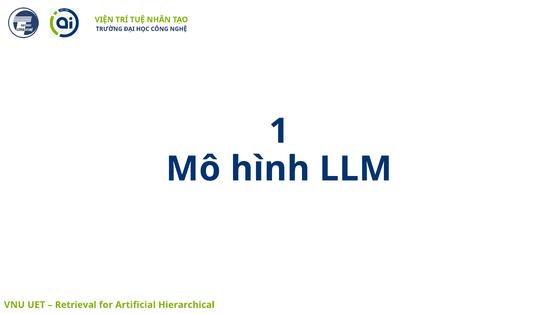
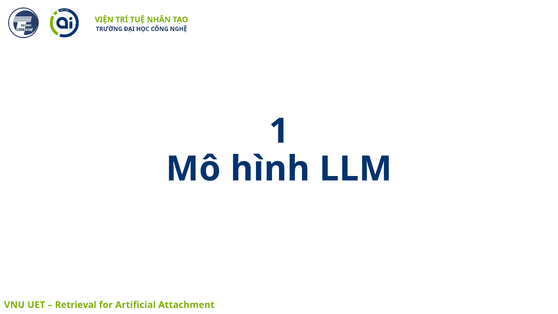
Hierarchical: Hierarchical -> Attachment
